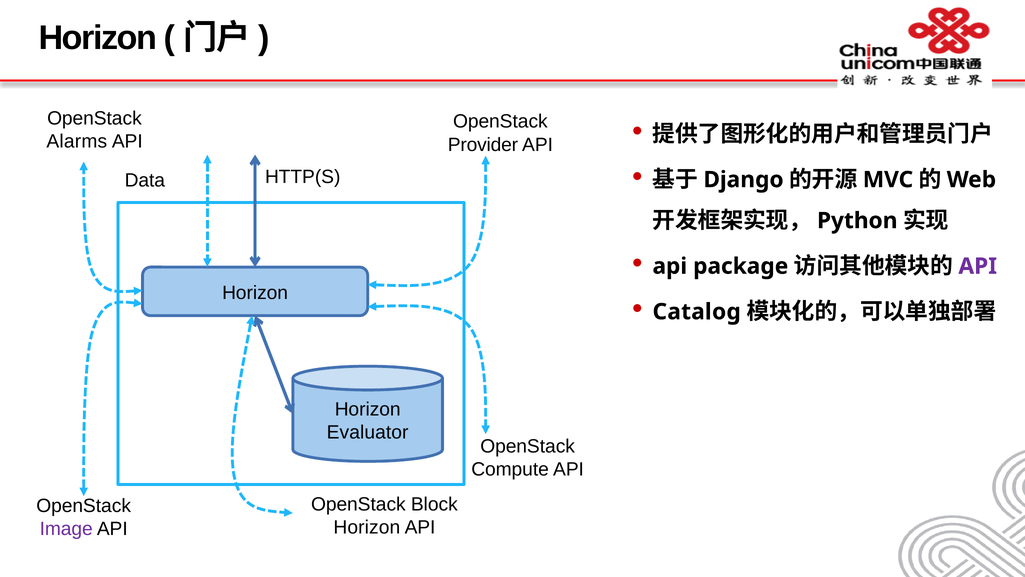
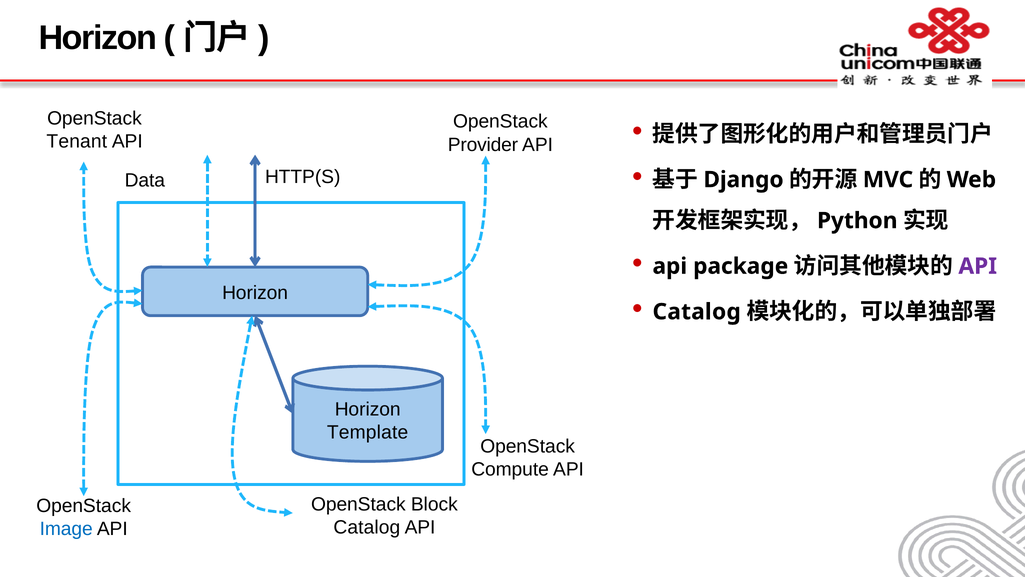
Alarms: Alarms -> Tenant
Evaluator: Evaluator -> Template
Horizon at (367, 527): Horizon -> Catalog
Image colour: purple -> blue
